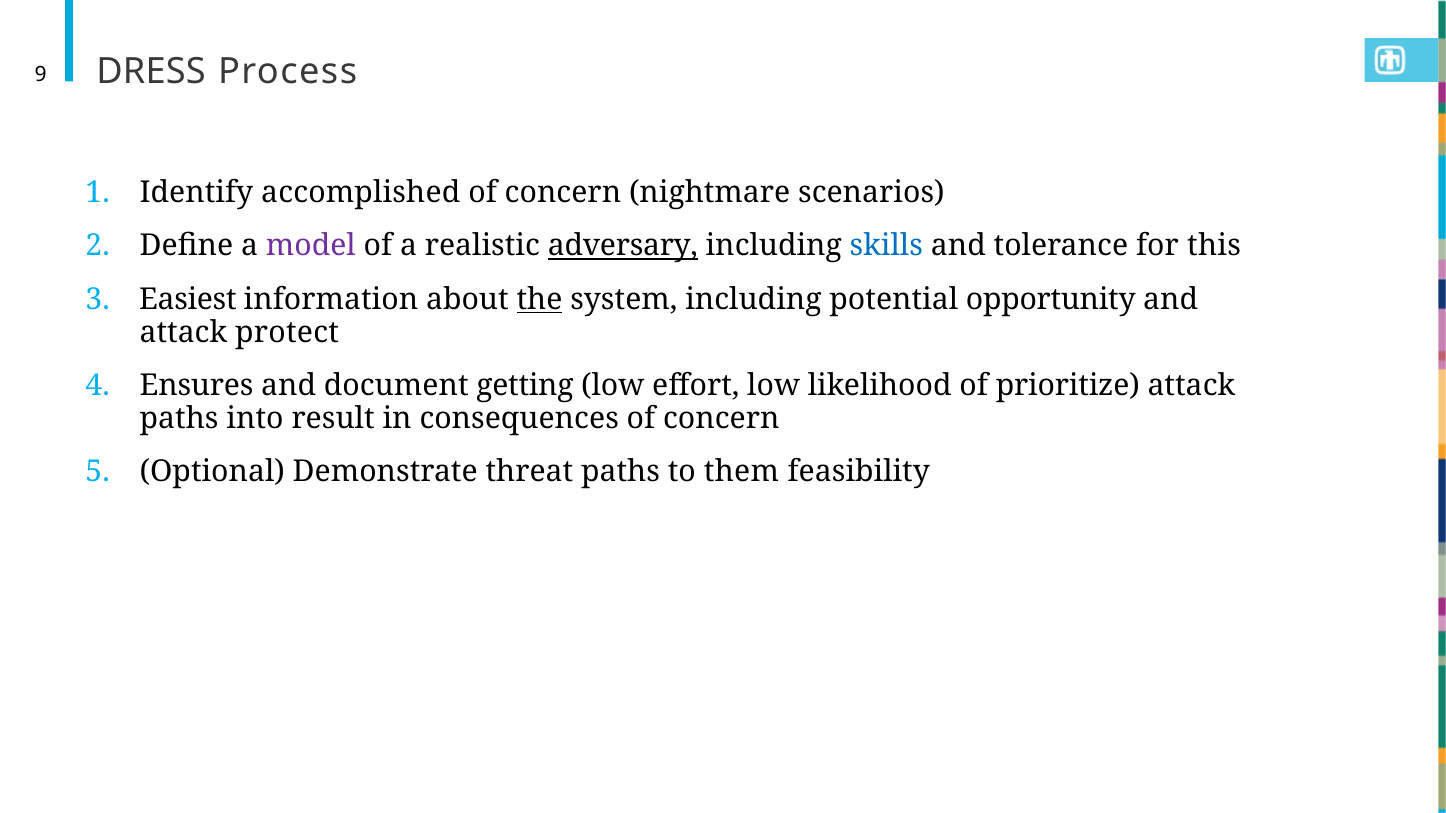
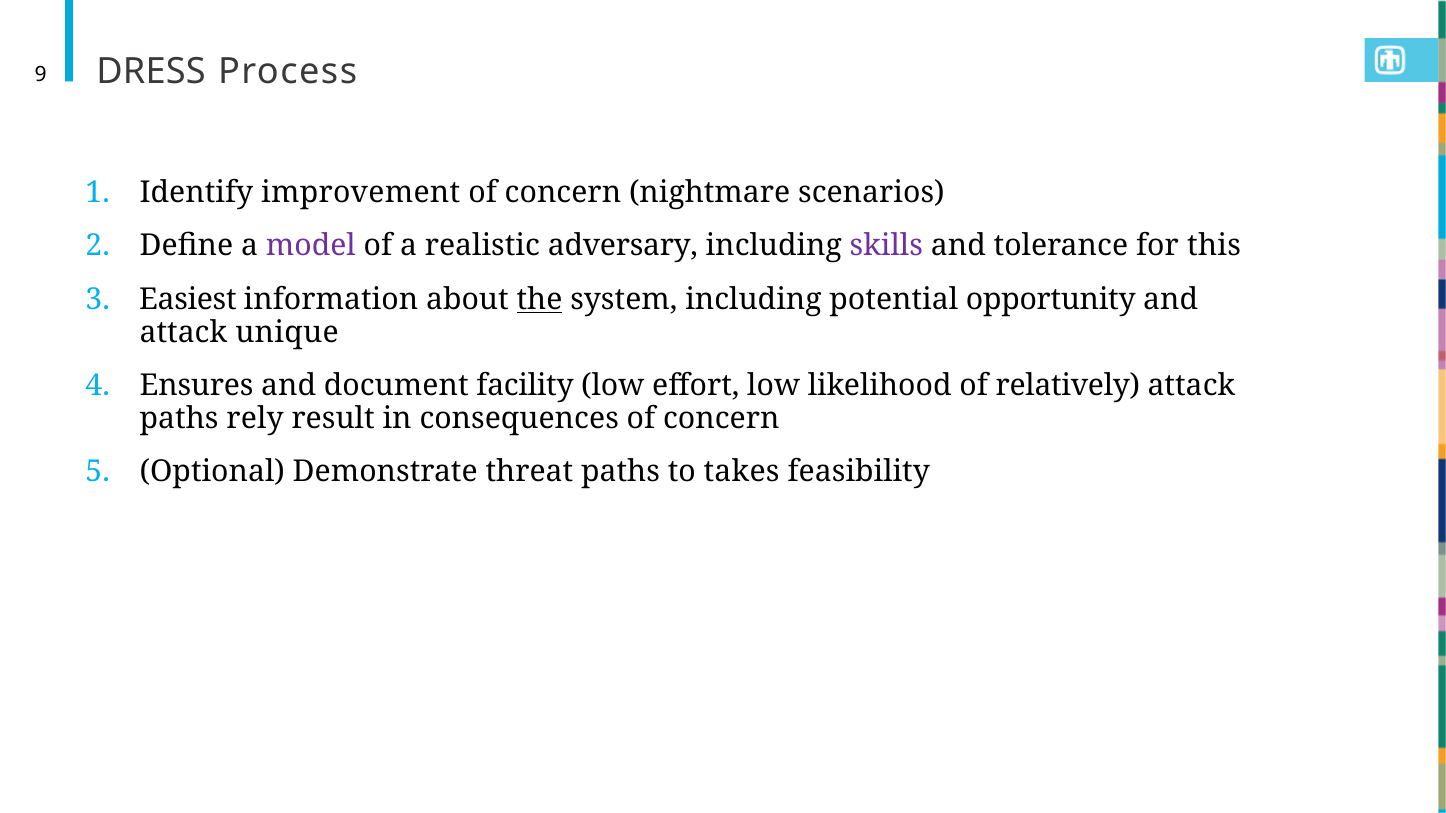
accomplished: accomplished -> improvement
adversary underline: present -> none
skills colour: blue -> purple
protect: protect -> unique
getting: getting -> facility
prioritize: prioritize -> relatively
into: into -> rely
them: them -> takes
